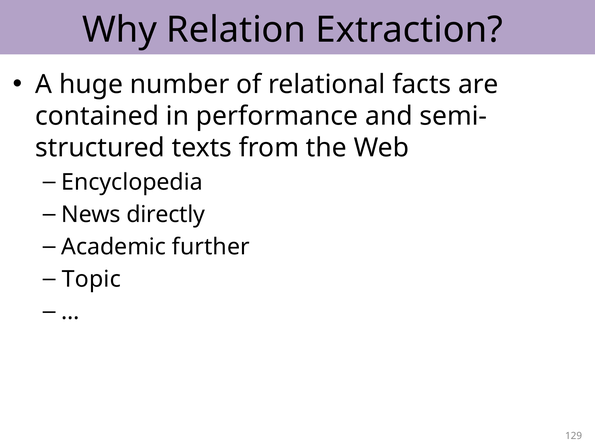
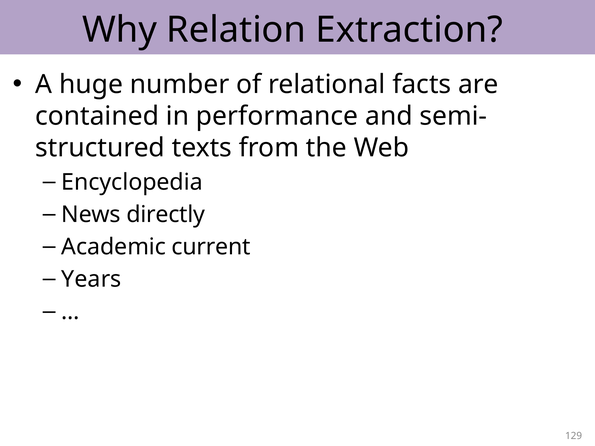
further: further -> current
Topic: Topic -> Years
